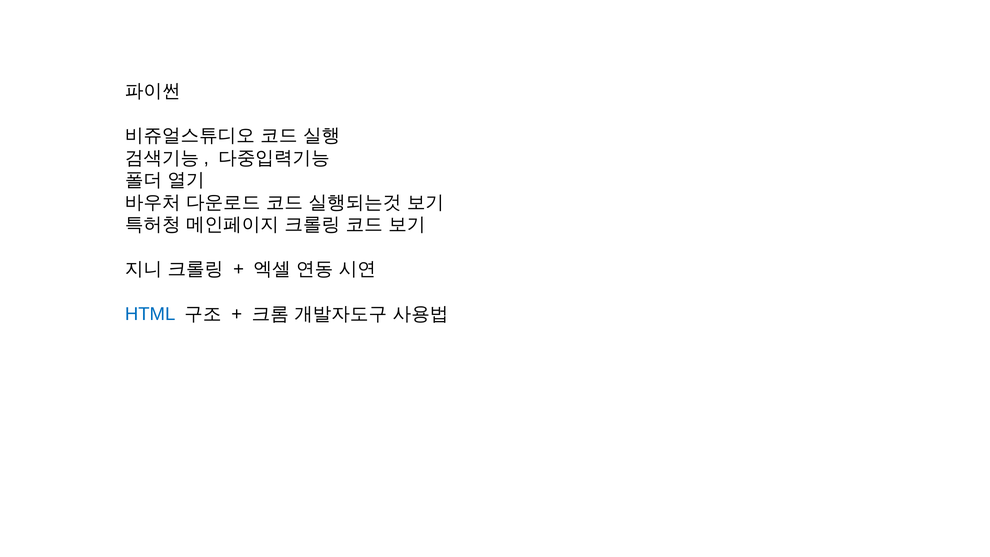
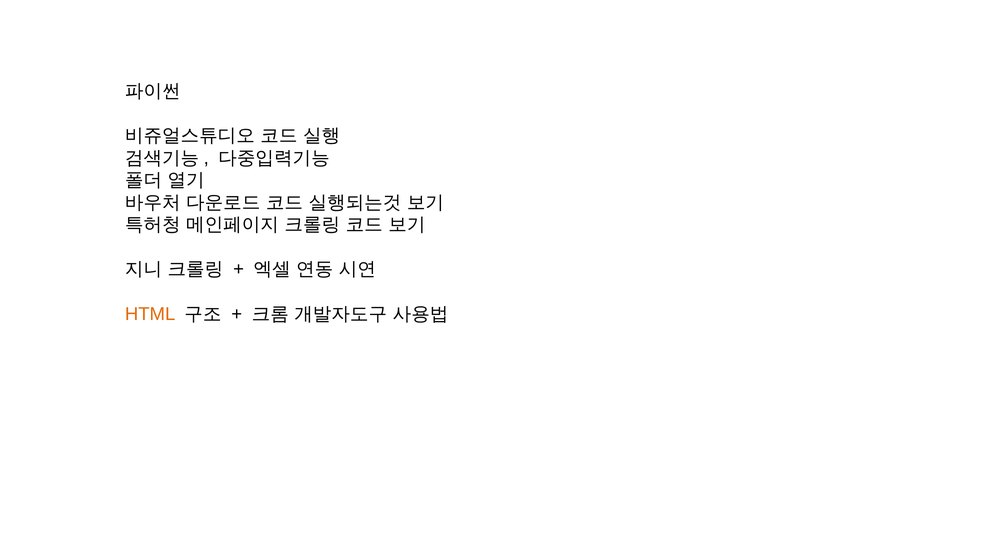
HTML colour: blue -> orange
